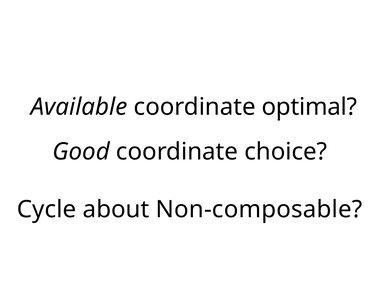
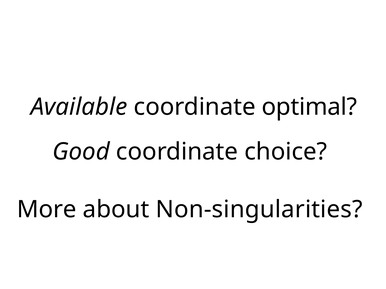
Cycle: Cycle -> More
Non-composable: Non-composable -> Non-singularities
